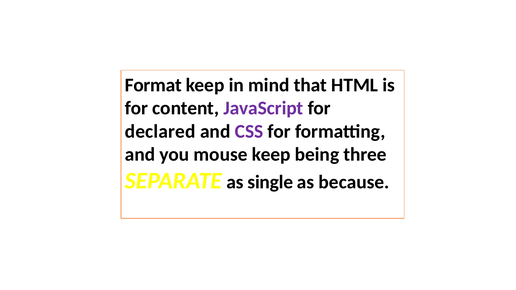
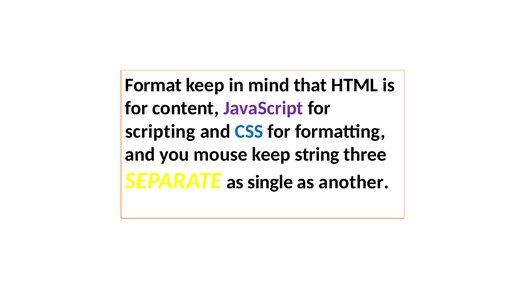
declared: declared -> scripting
CSS colour: purple -> blue
being: being -> string
because: because -> another
